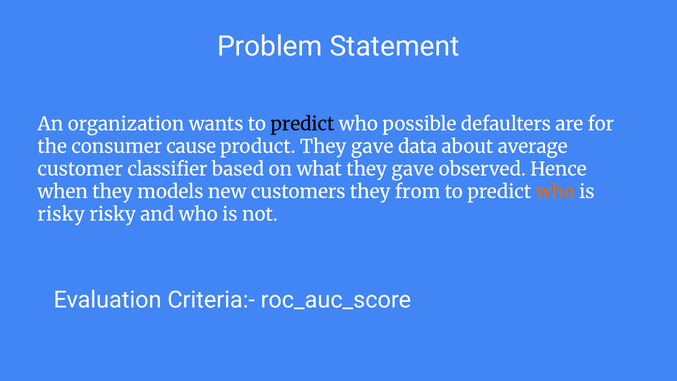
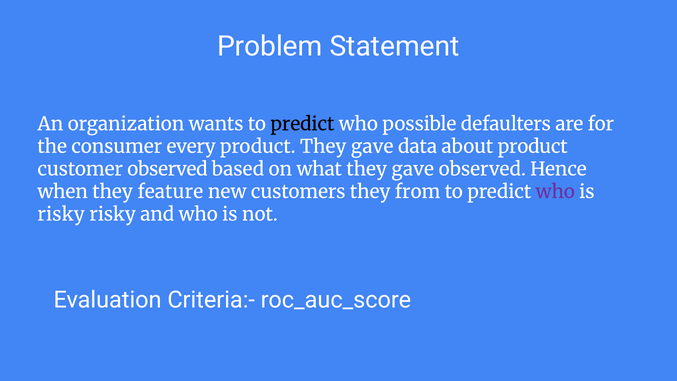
cause: cause -> every
about average: average -> product
customer classifier: classifier -> observed
models: models -> feature
who at (555, 192) colour: orange -> purple
